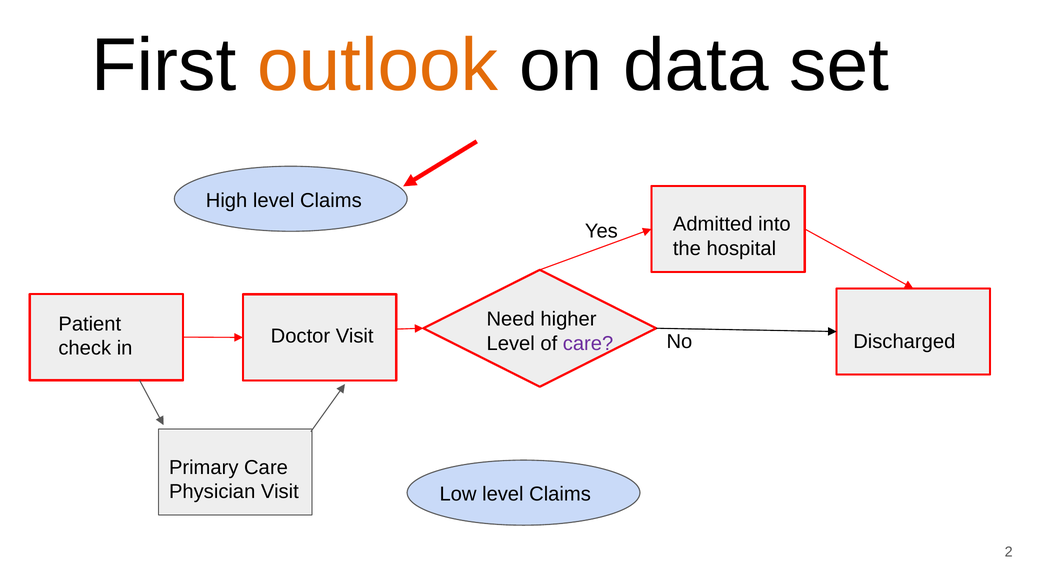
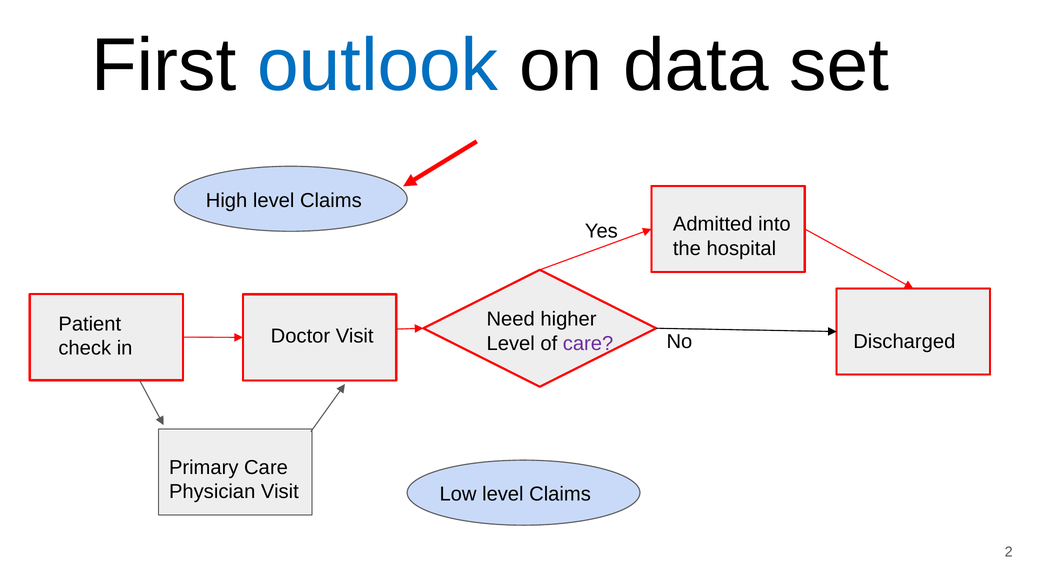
outlook colour: orange -> blue
